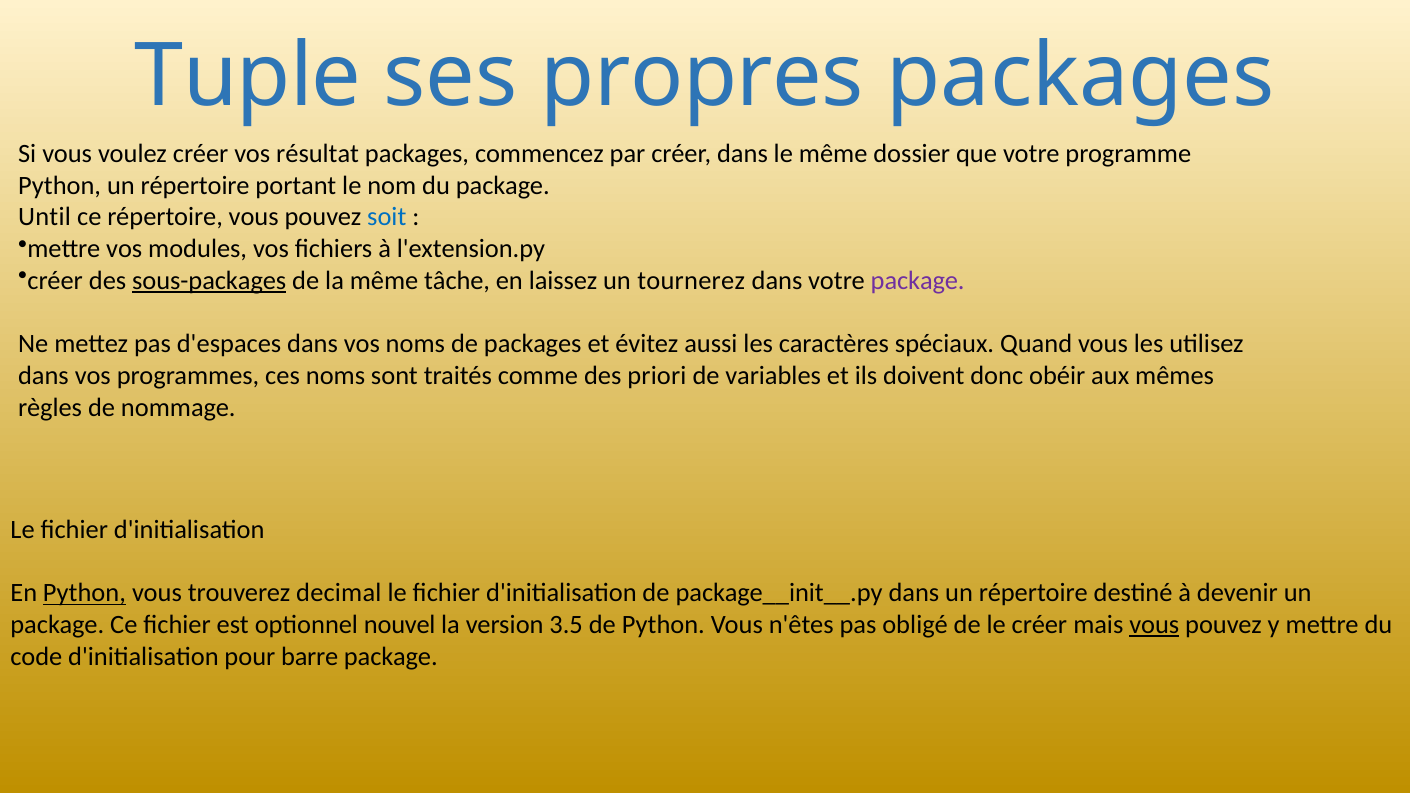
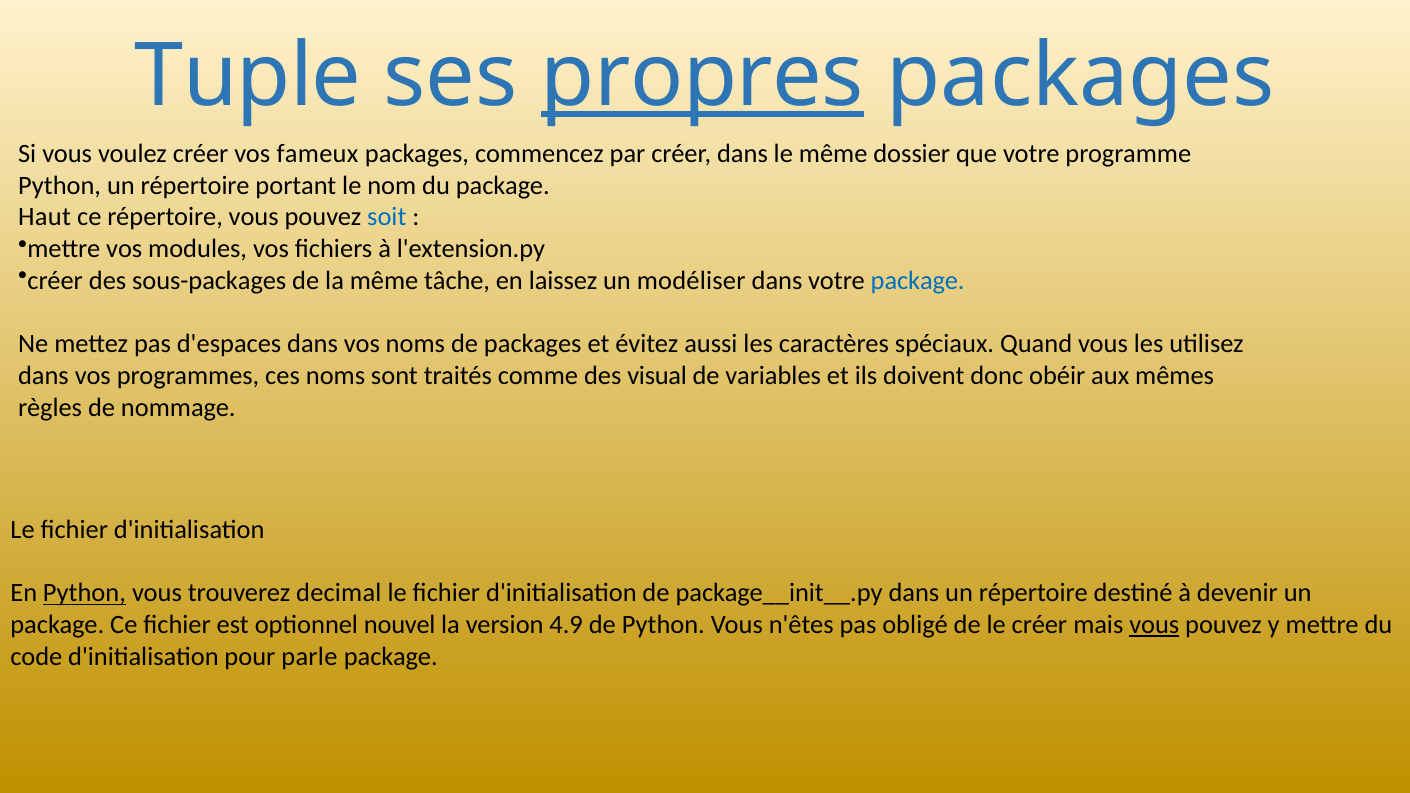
propres underline: none -> present
résultat: résultat -> fameux
Until: Until -> Haut
sous-packages underline: present -> none
tournerez: tournerez -> modéliser
package at (918, 281) colour: purple -> blue
priori: priori -> visual
3.5: 3.5 -> 4.9
barre: barre -> parle
